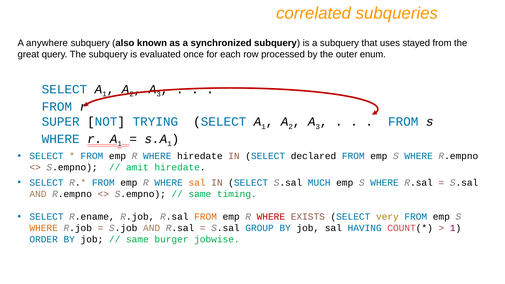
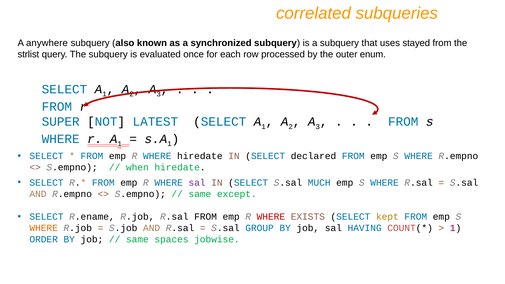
great: great -> strlist
TRYING: TRYING -> LATEST
amit: amit -> when
sal at (197, 183) colour: orange -> purple
timing: timing -> except
FROM at (206, 217) colour: orange -> black
very: very -> kept
burger: burger -> spaces
